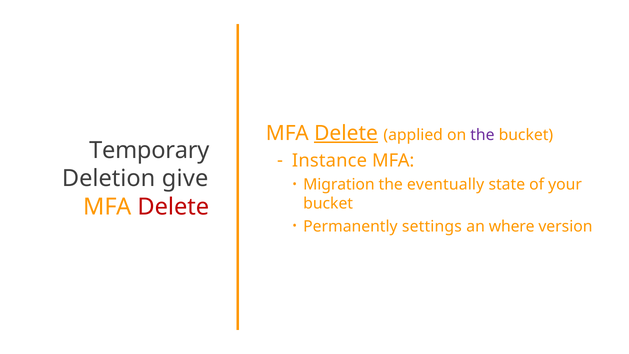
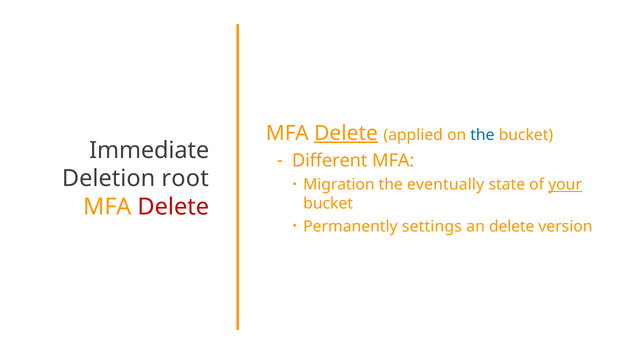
the at (482, 135) colour: purple -> blue
Temporary: Temporary -> Immediate
Instance: Instance -> Different
give: give -> root
your underline: none -> present
an where: where -> delete
